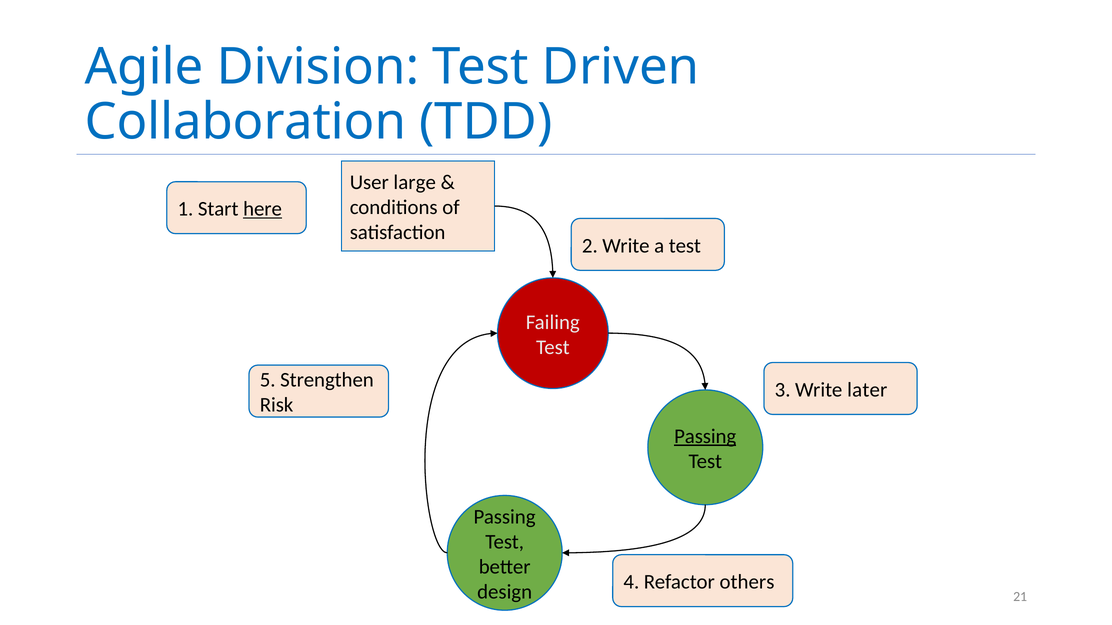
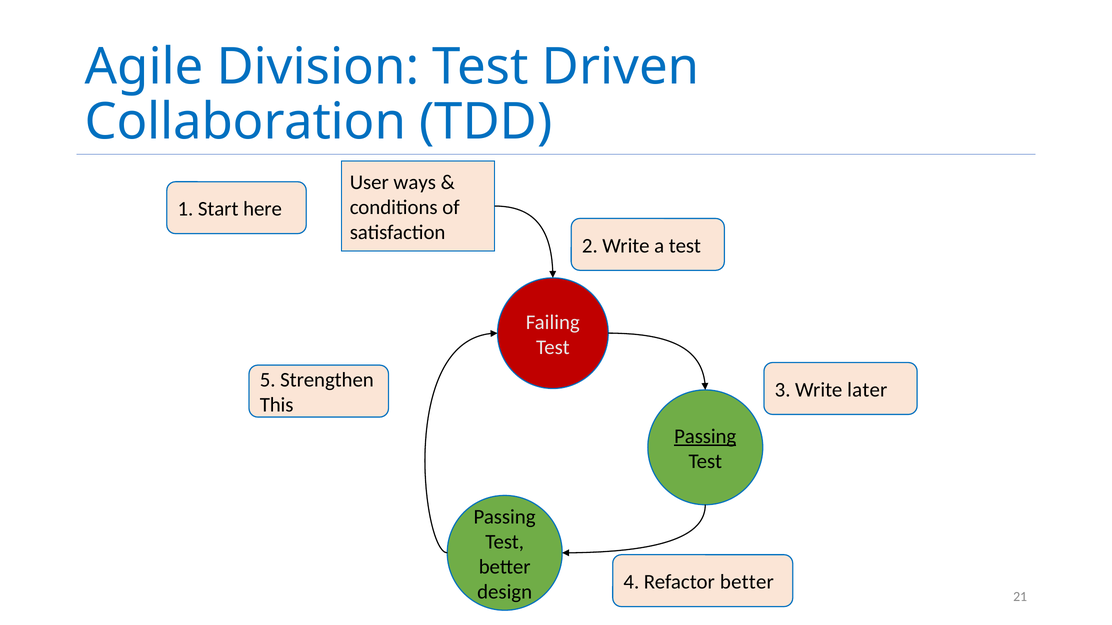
large: large -> ways
here underline: present -> none
Risk: Risk -> This
Refactor others: others -> better
